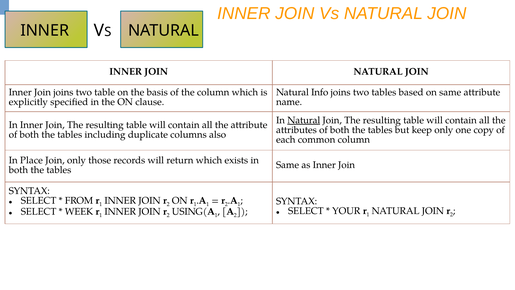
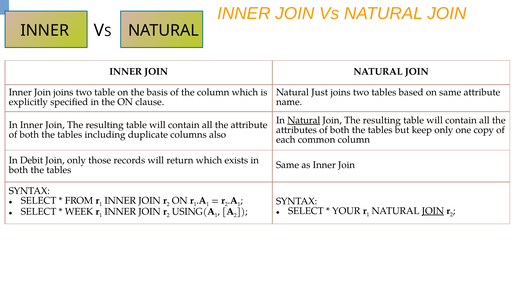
Info: Info -> Just
Place: Place -> Debit
JOIN at (433, 211) underline: none -> present
